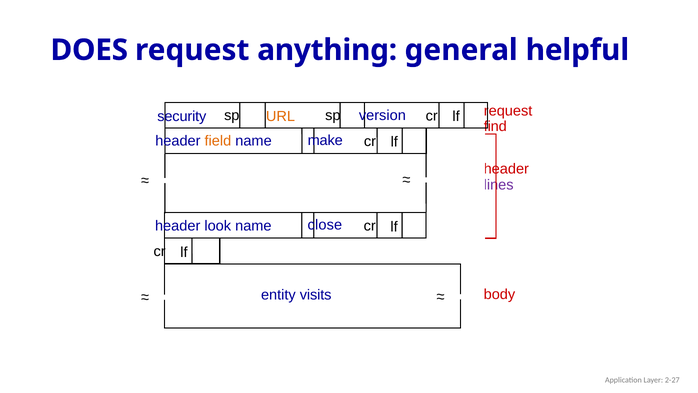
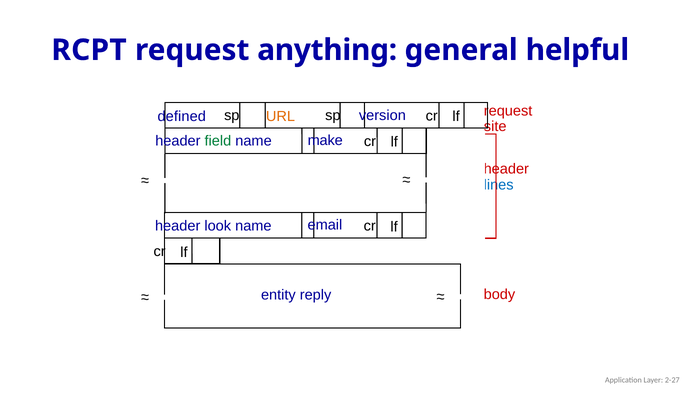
DOES: DOES -> RCPT
security: security -> defined
find: find -> site
field colour: orange -> green
lines colour: purple -> blue
close: close -> email
visits: visits -> reply
